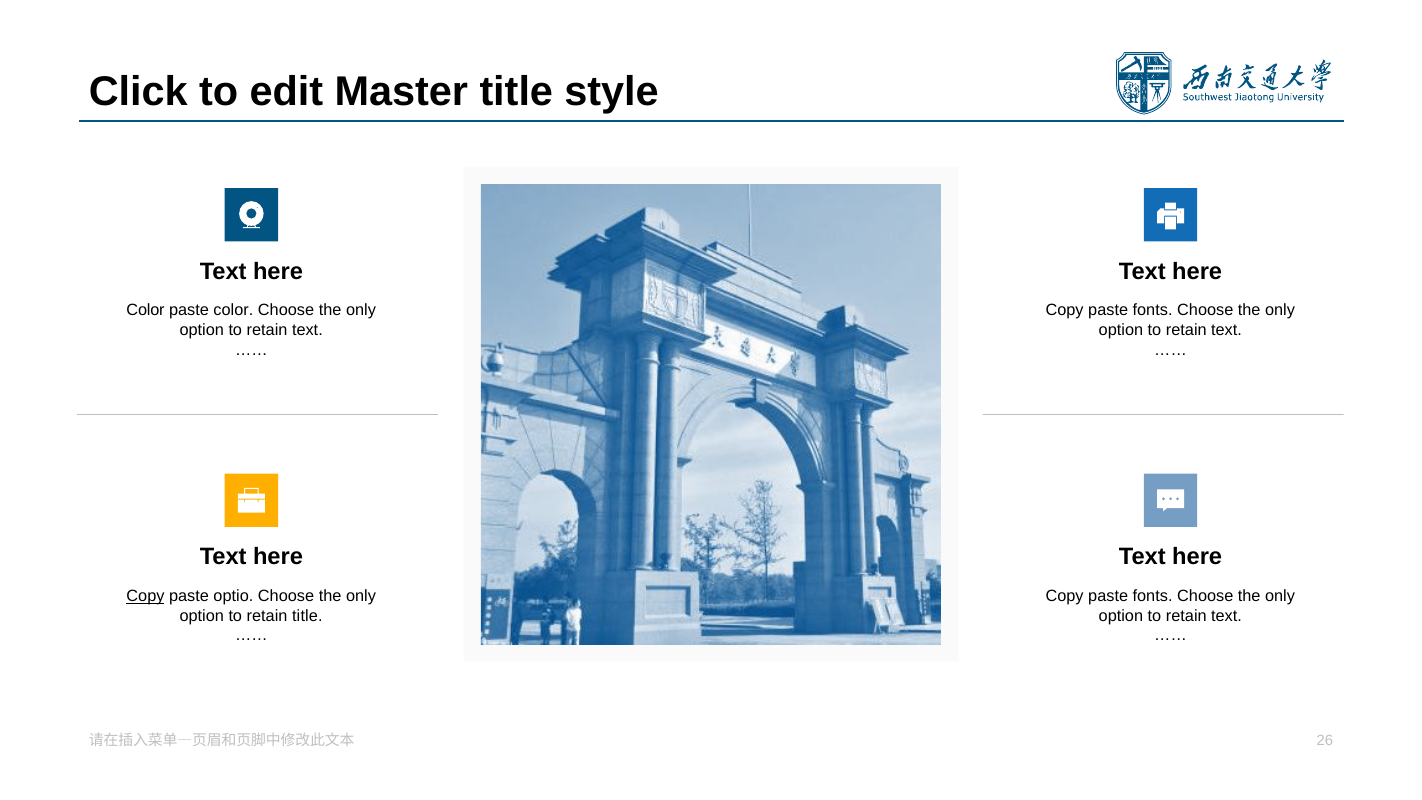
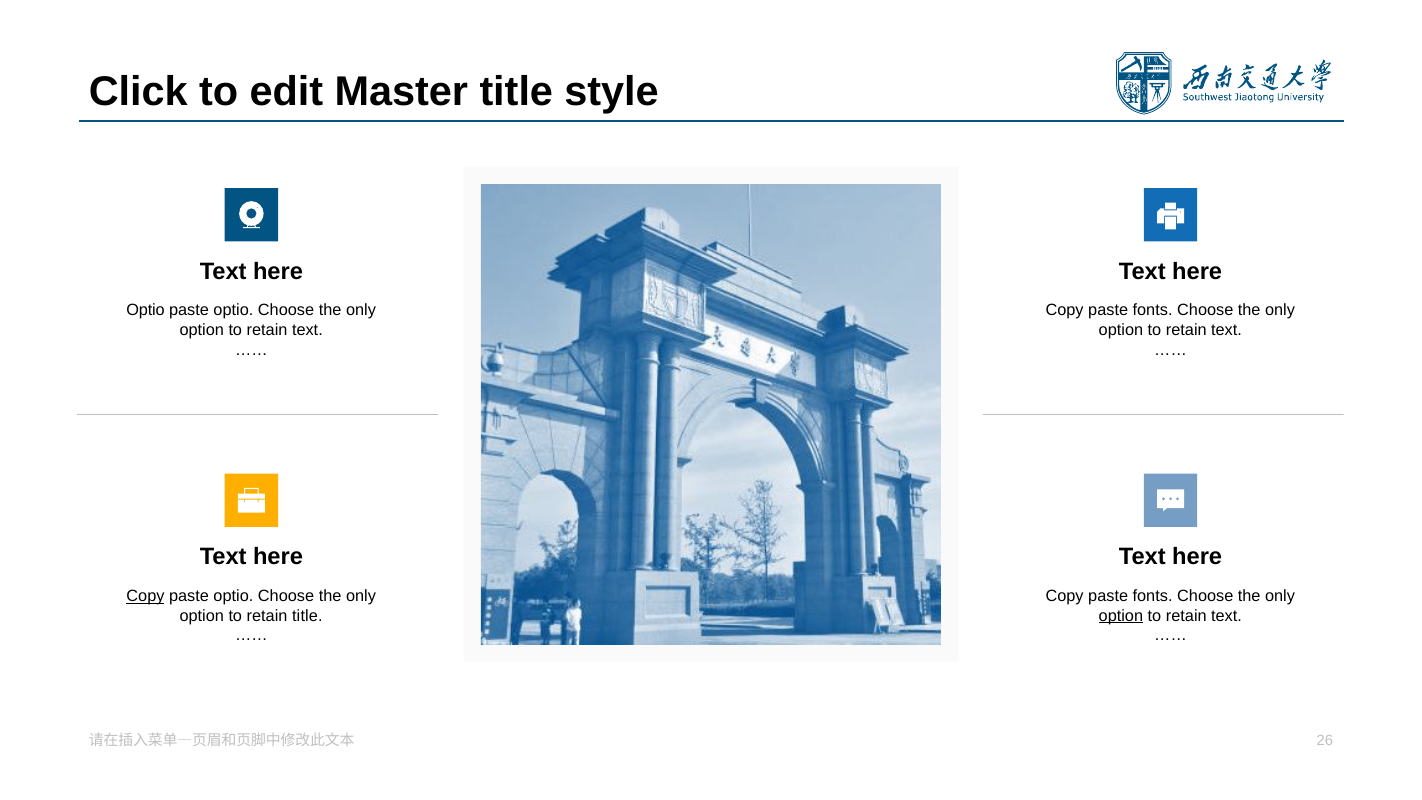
Color at (146, 310): Color -> Optio
color at (233, 310): color -> optio
option at (1121, 616) underline: none -> present
